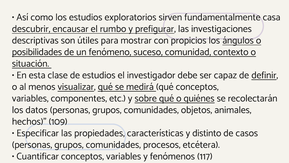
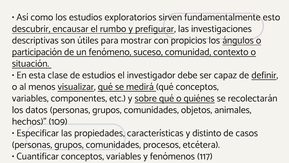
casa: casa -> esto
posibilidades: posibilidades -> participación
